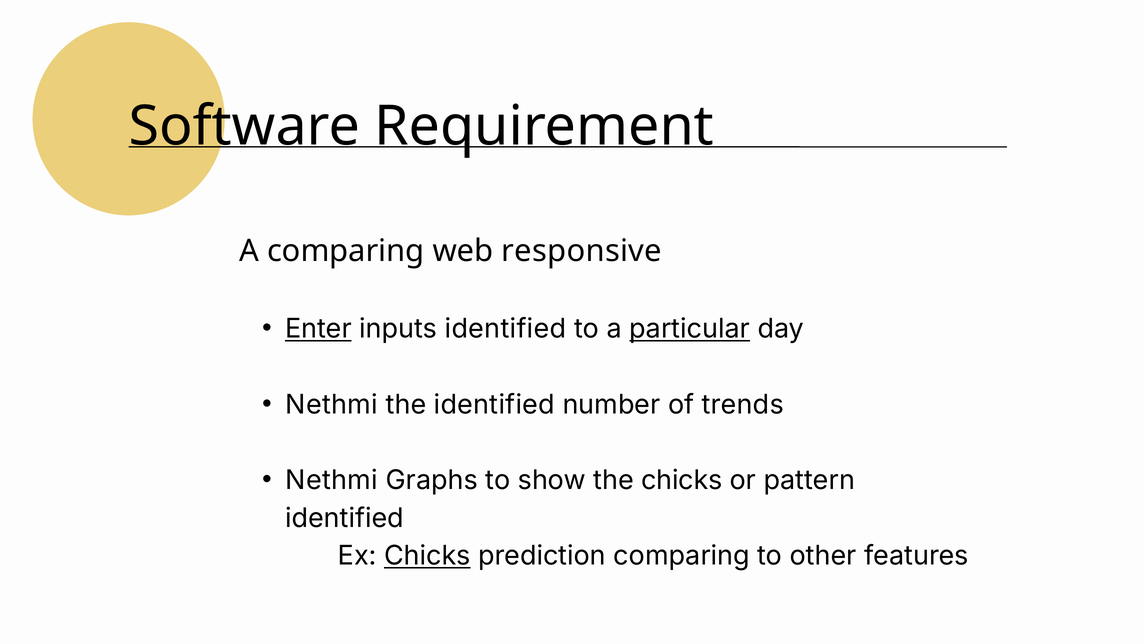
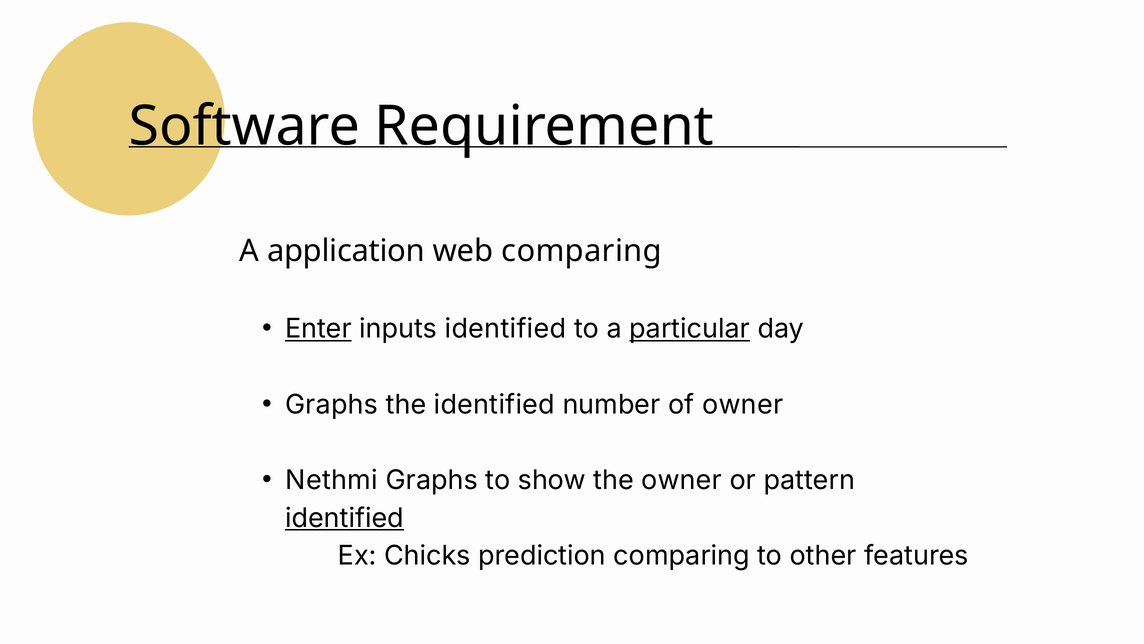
A comparing: comparing -> application
web responsive: responsive -> comparing
Nethmi at (332, 404): Nethmi -> Graphs
of trends: trends -> owner
the chicks: chicks -> owner
identified at (345, 518) underline: none -> present
Chicks at (427, 556) underline: present -> none
